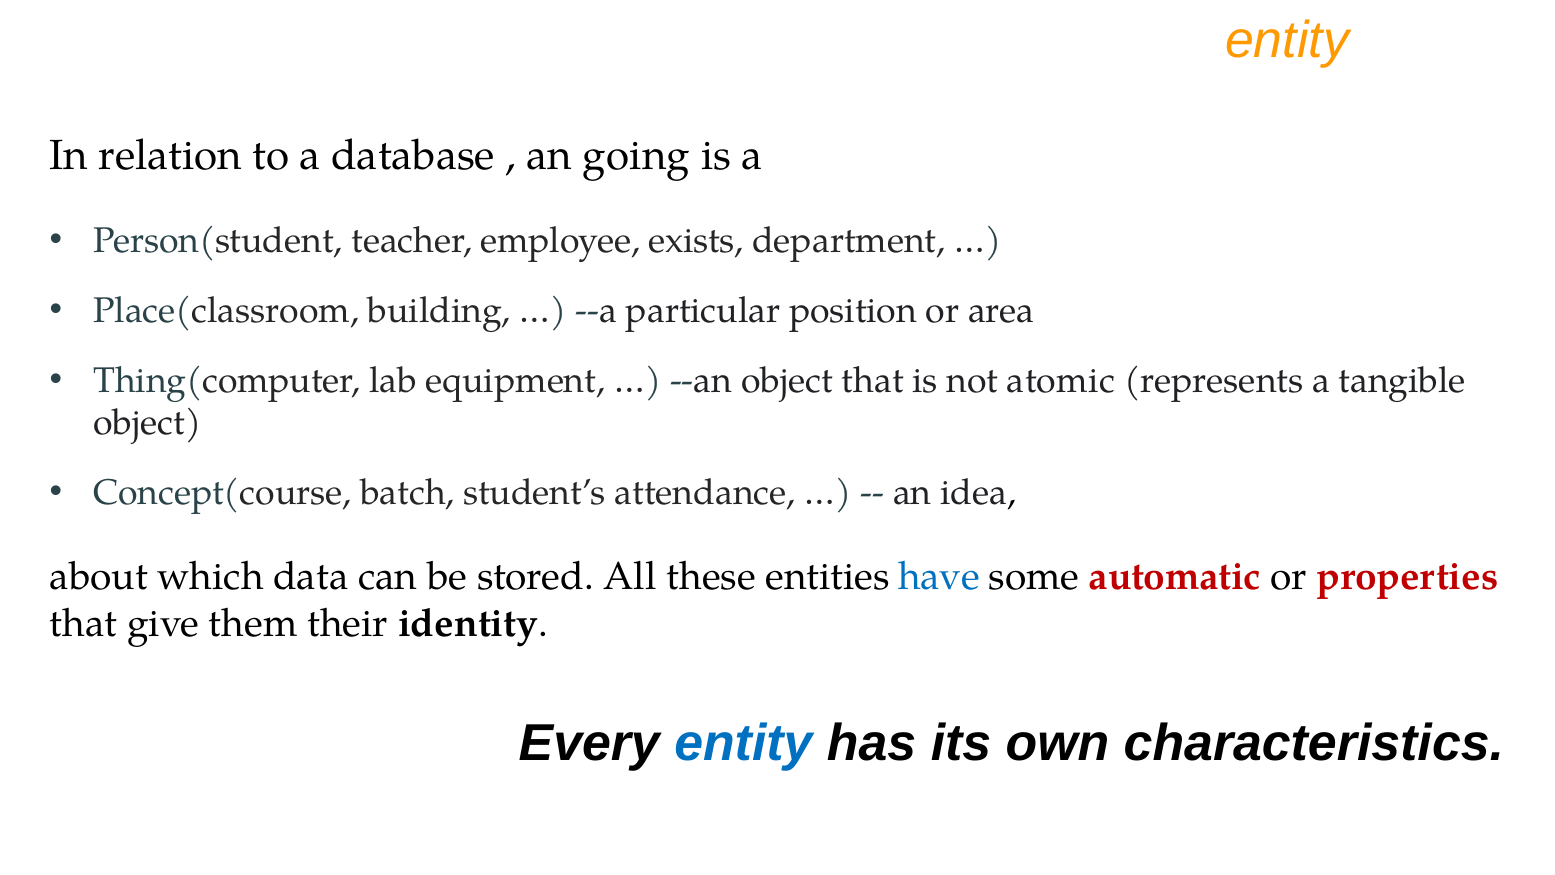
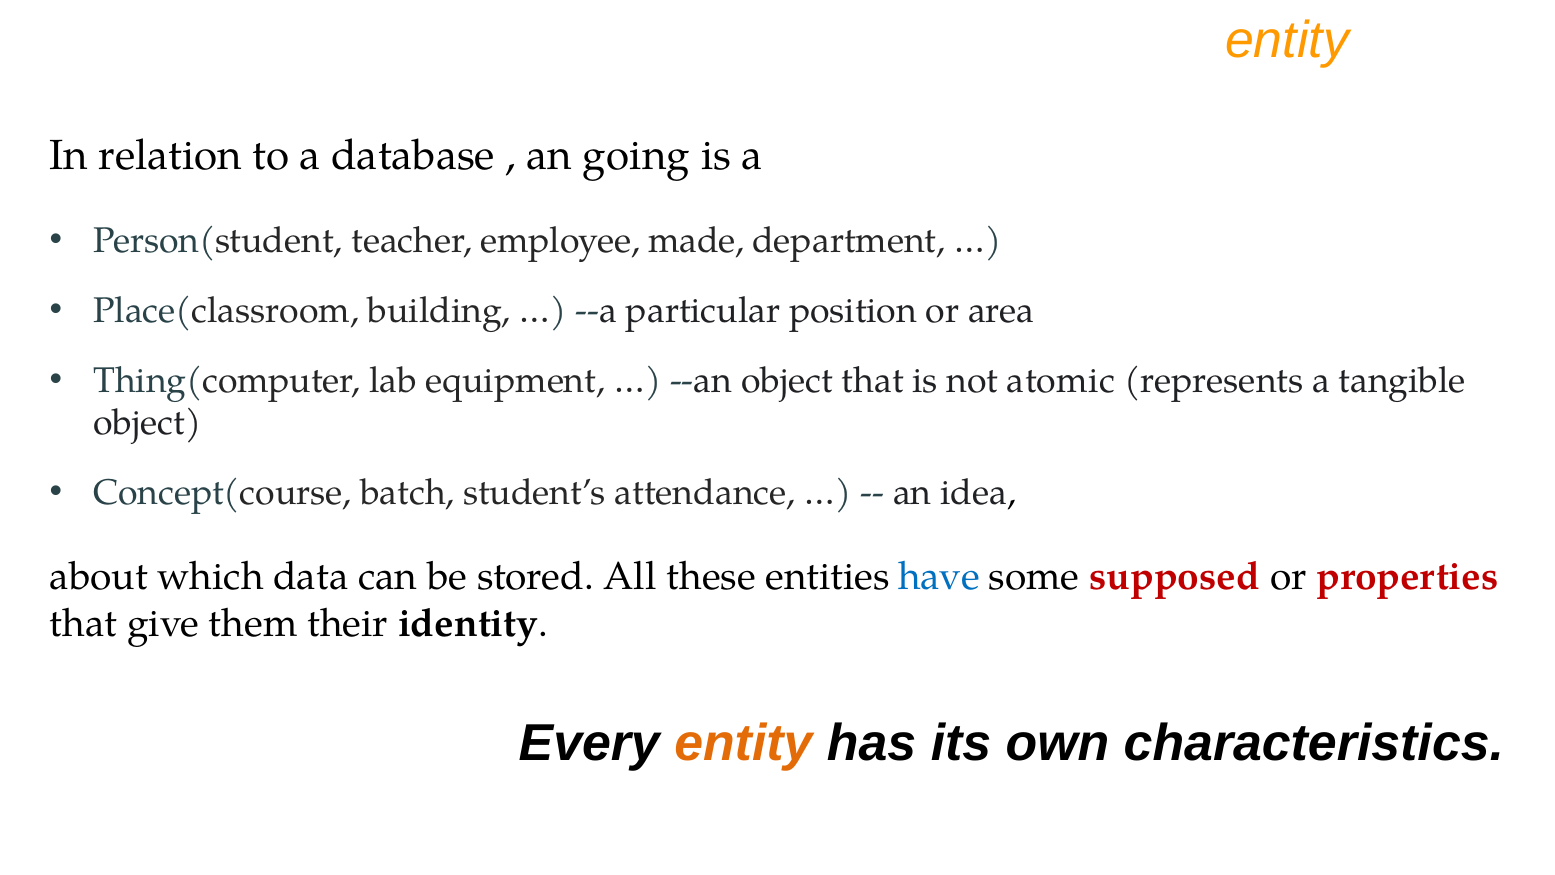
exists: exists -> made
automatic: automatic -> supposed
entity at (743, 743) colour: blue -> orange
